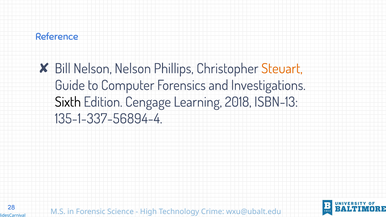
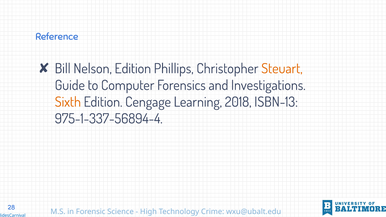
Nelson Nelson: Nelson -> Edition
Sixth colour: black -> orange
135-1-337-56894-4: 135-1-337-56894-4 -> 975-1-337-56894-4
